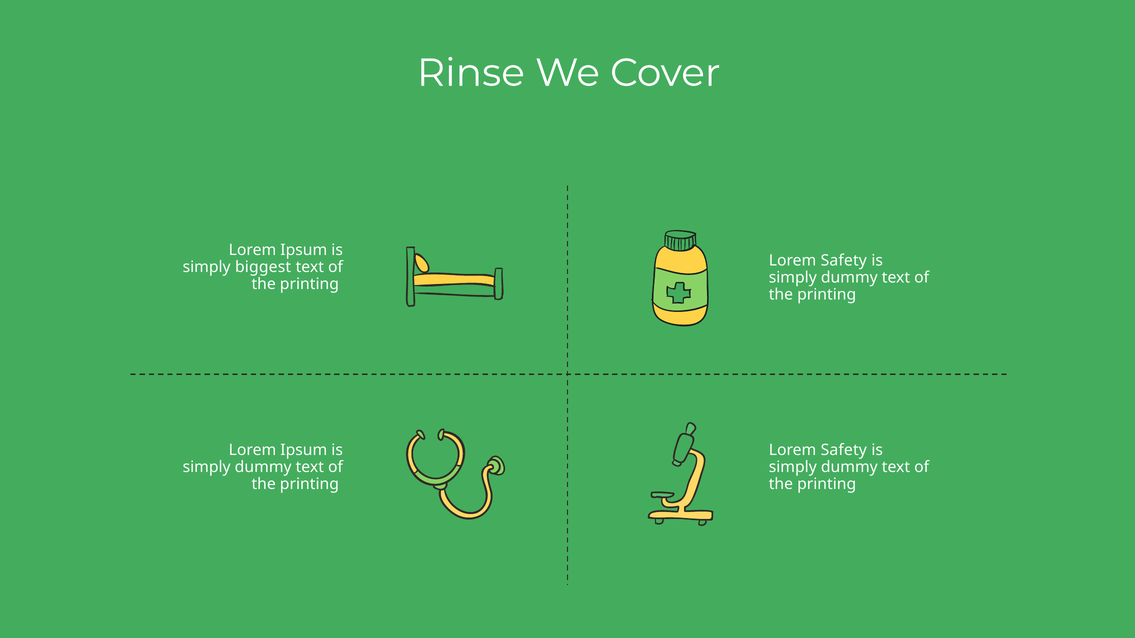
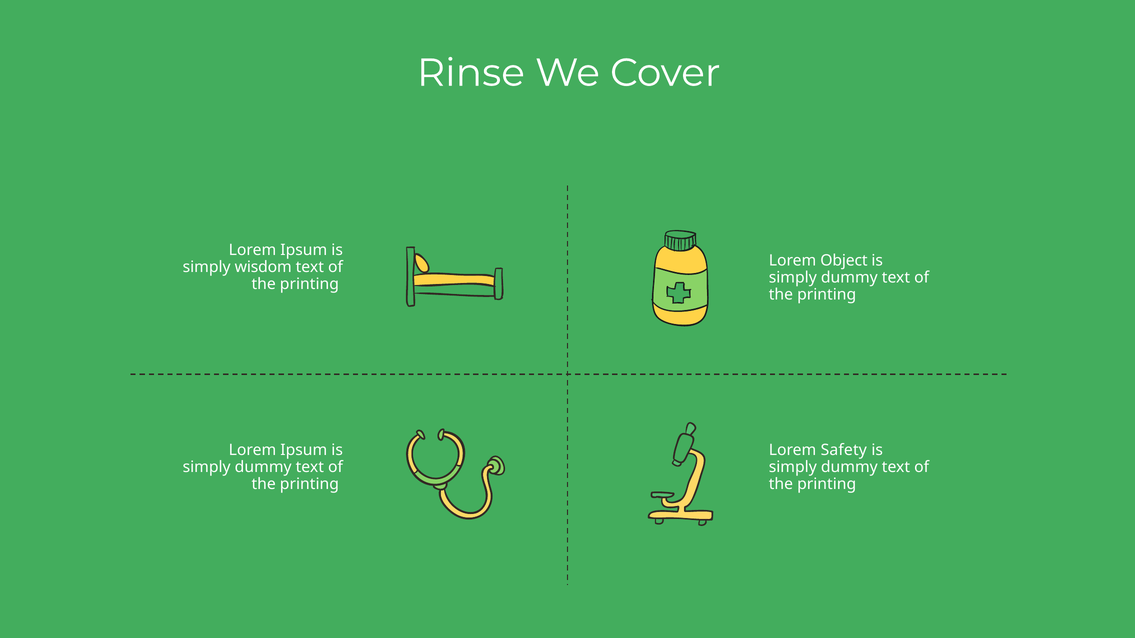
Safety at (844, 261): Safety -> Object
biggest: biggest -> wisdom
